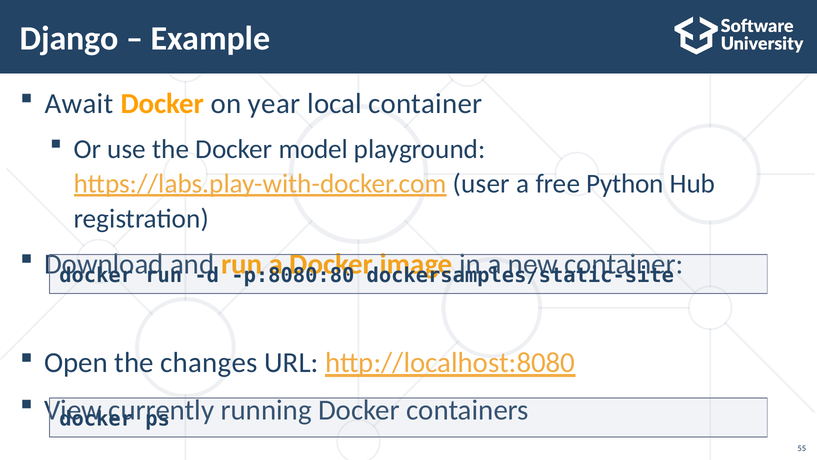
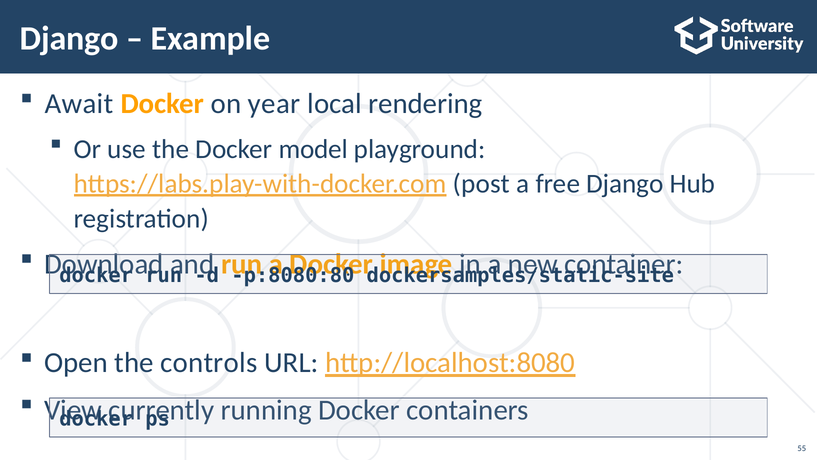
local container: container -> rendering
user: user -> post
free Python: Python -> Django
changes: changes -> controls
